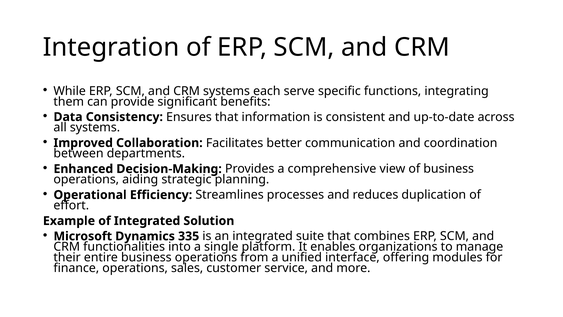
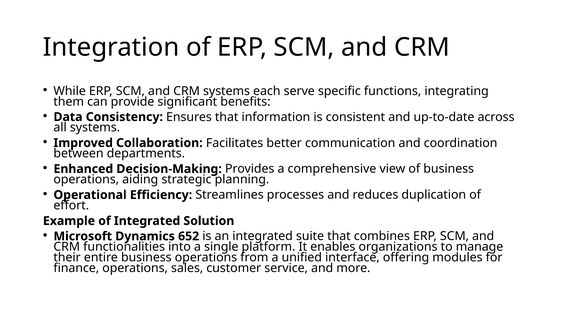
335: 335 -> 652
